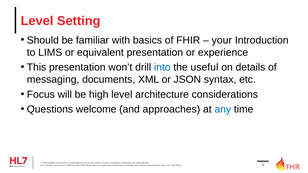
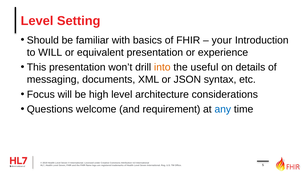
to LIMS: LIMS -> WILL
into colour: blue -> orange
approaches: approaches -> requirement
